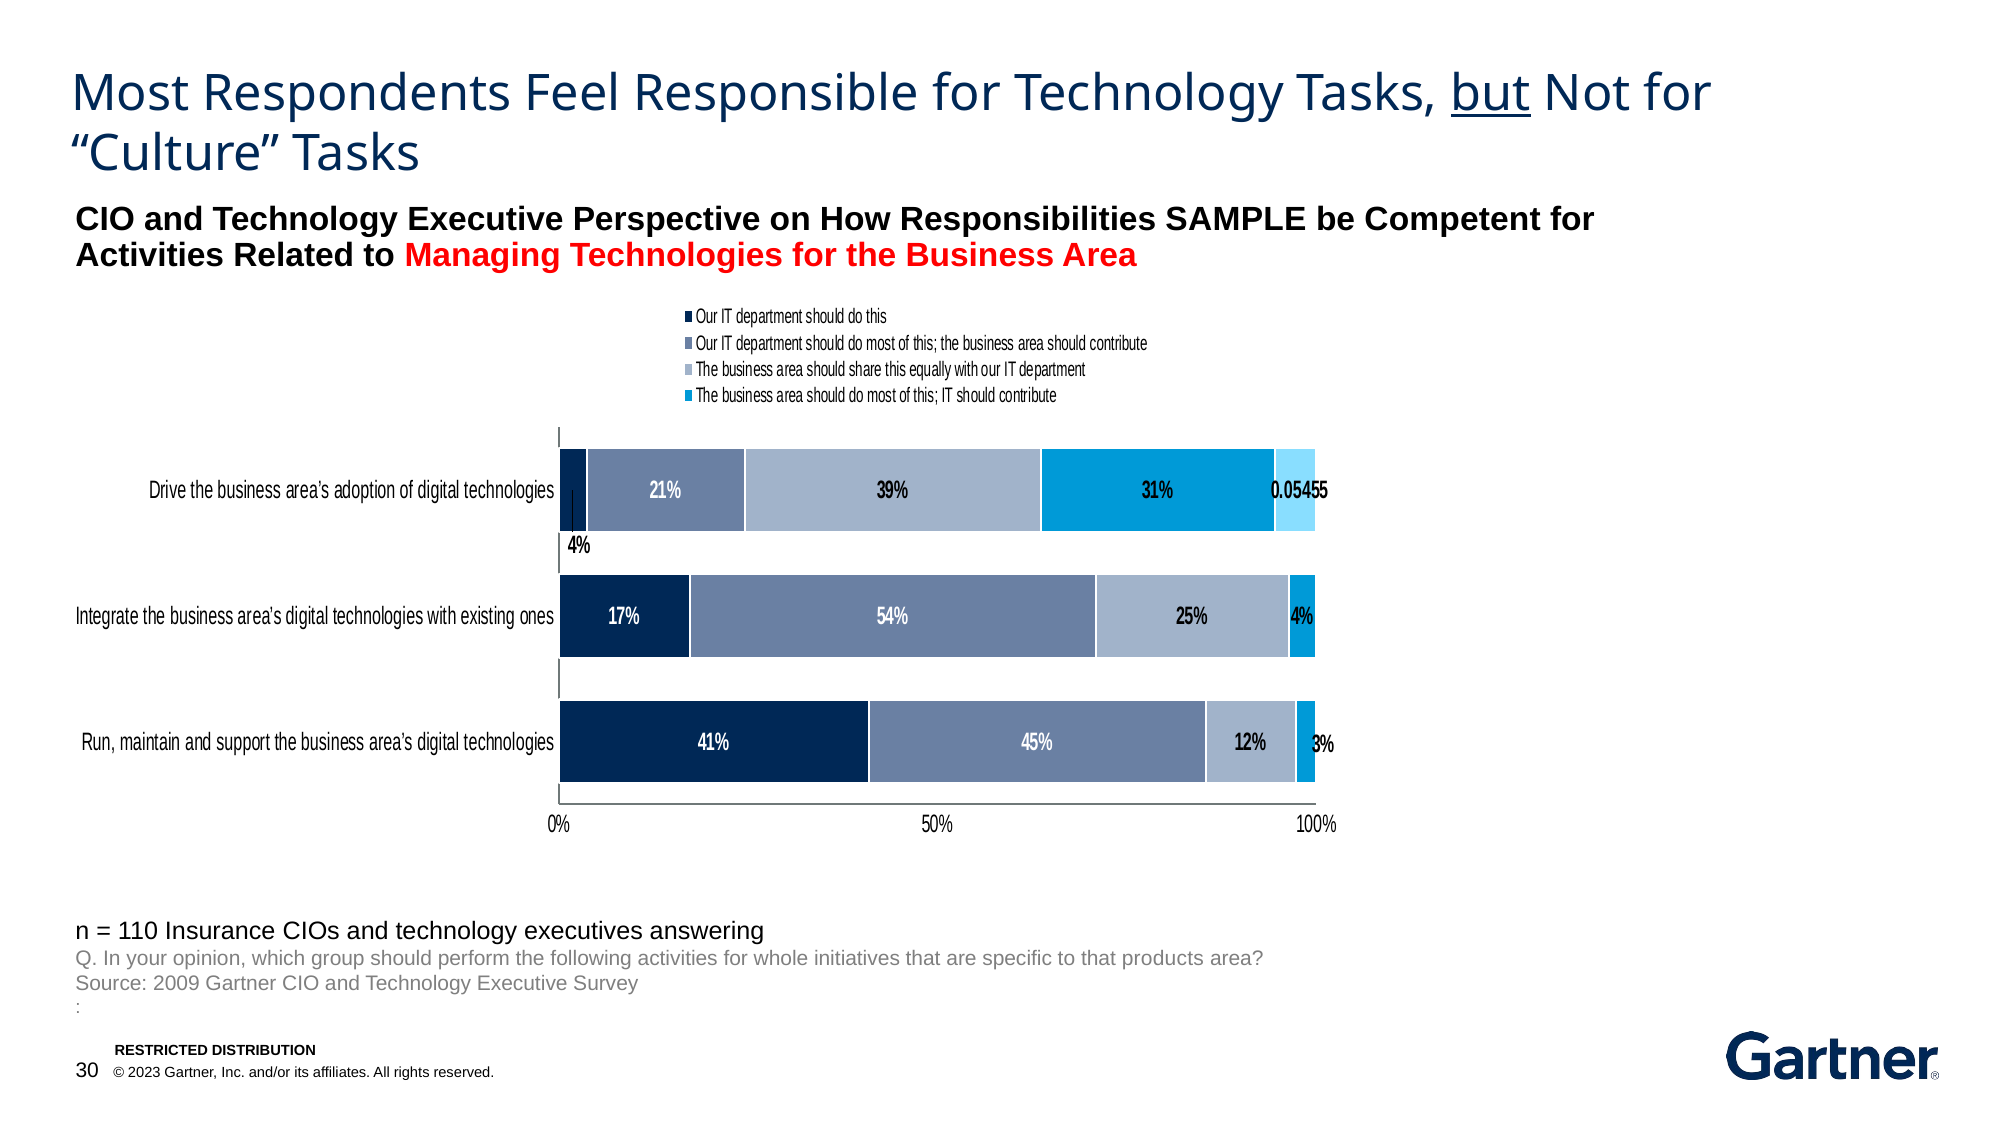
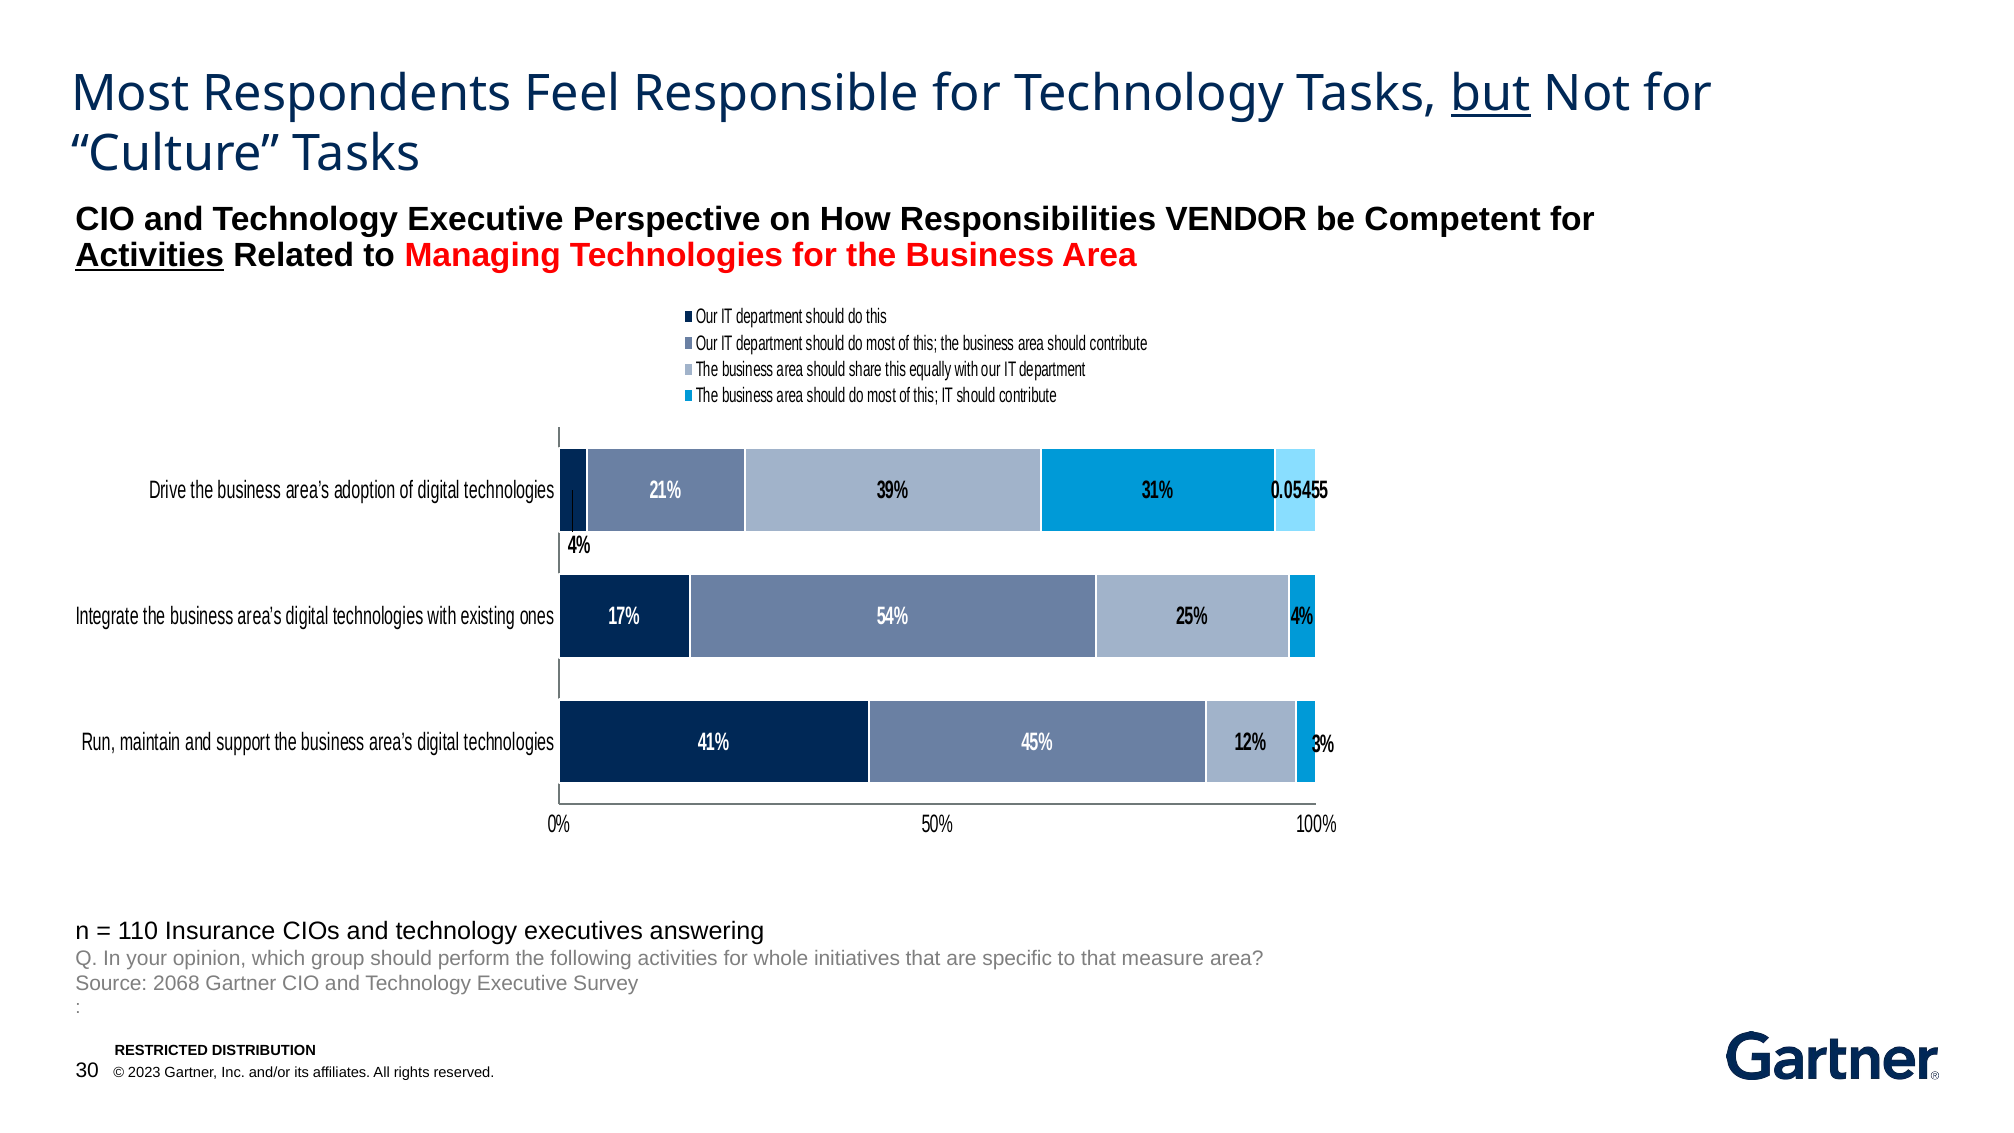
SAMPLE: SAMPLE -> VENDOR
Activities at (150, 256) underline: none -> present
products: products -> measure
2009: 2009 -> 2068
